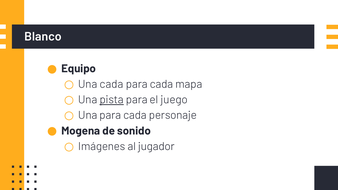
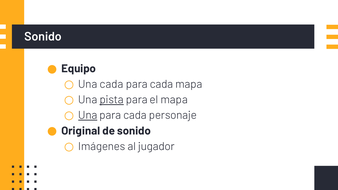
Blanco at (43, 37): Blanco -> Sonido
el juego: juego -> mapa
Una at (88, 115) underline: none -> present
Mogena: Mogena -> Original
